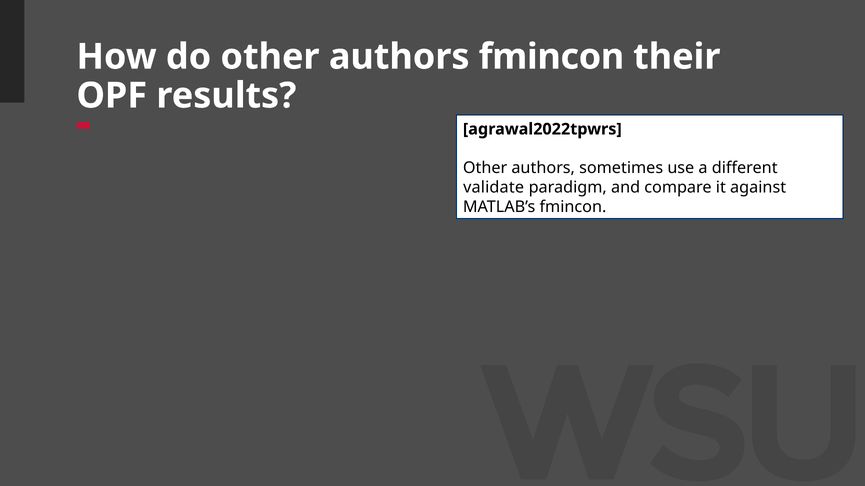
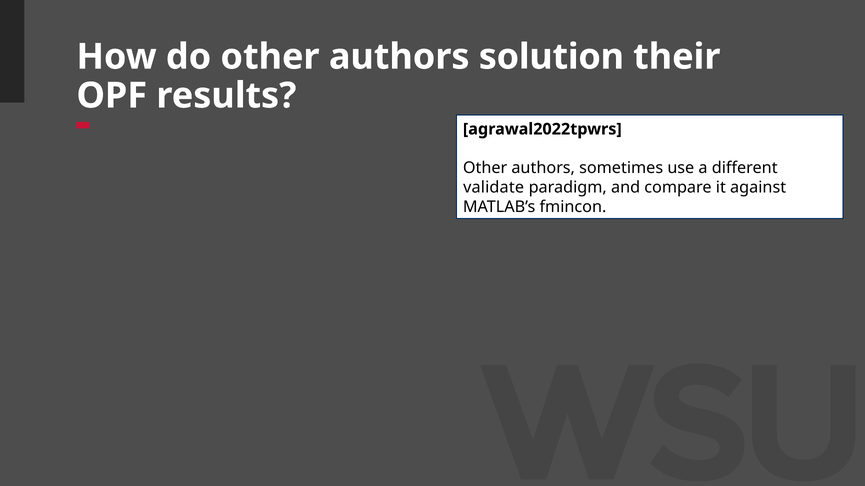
authors fmincon: fmincon -> solution
